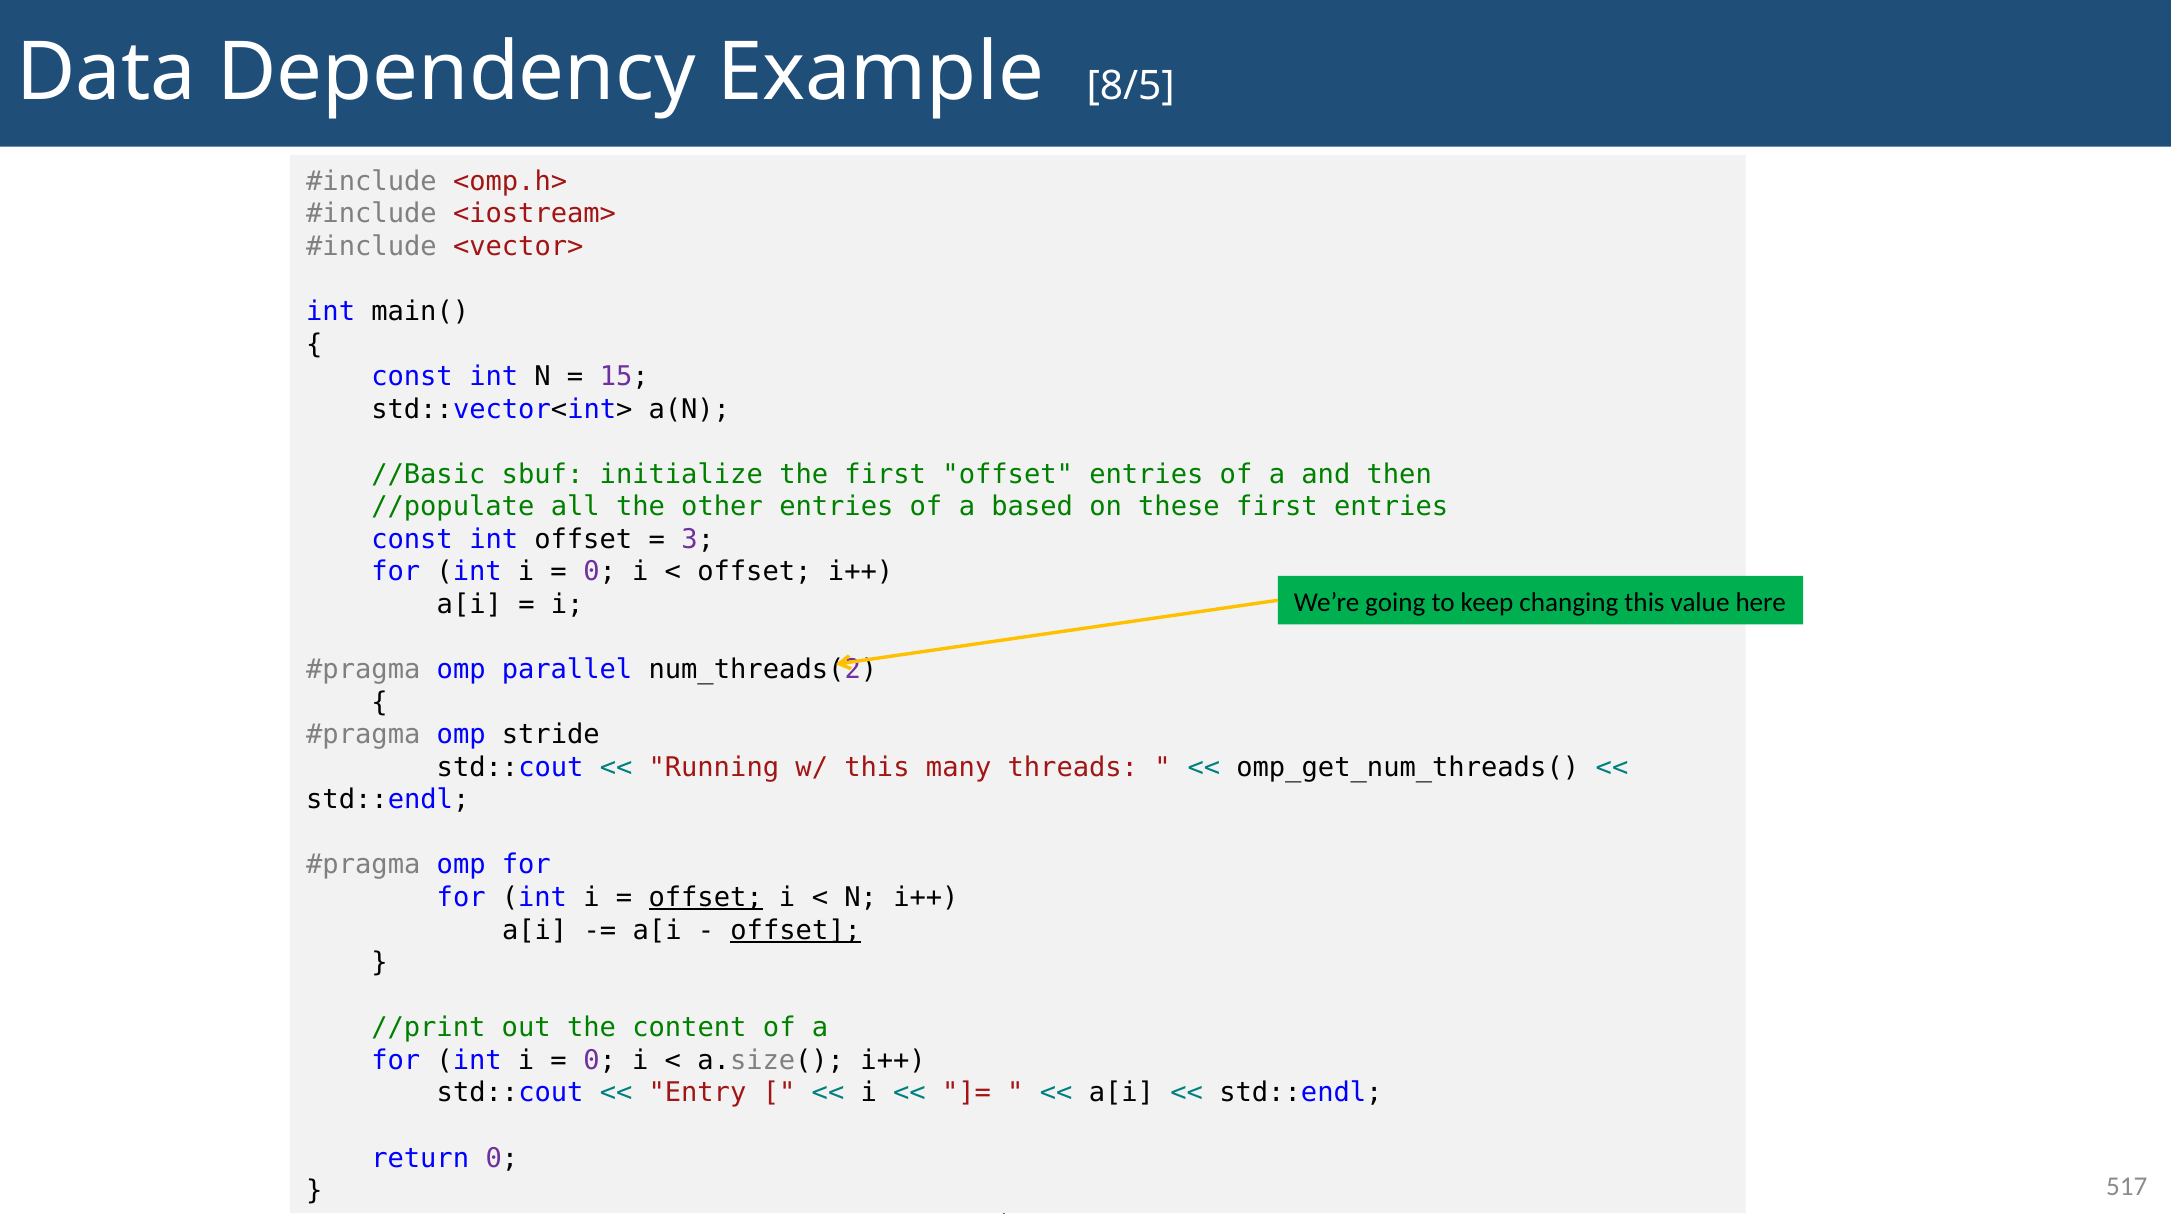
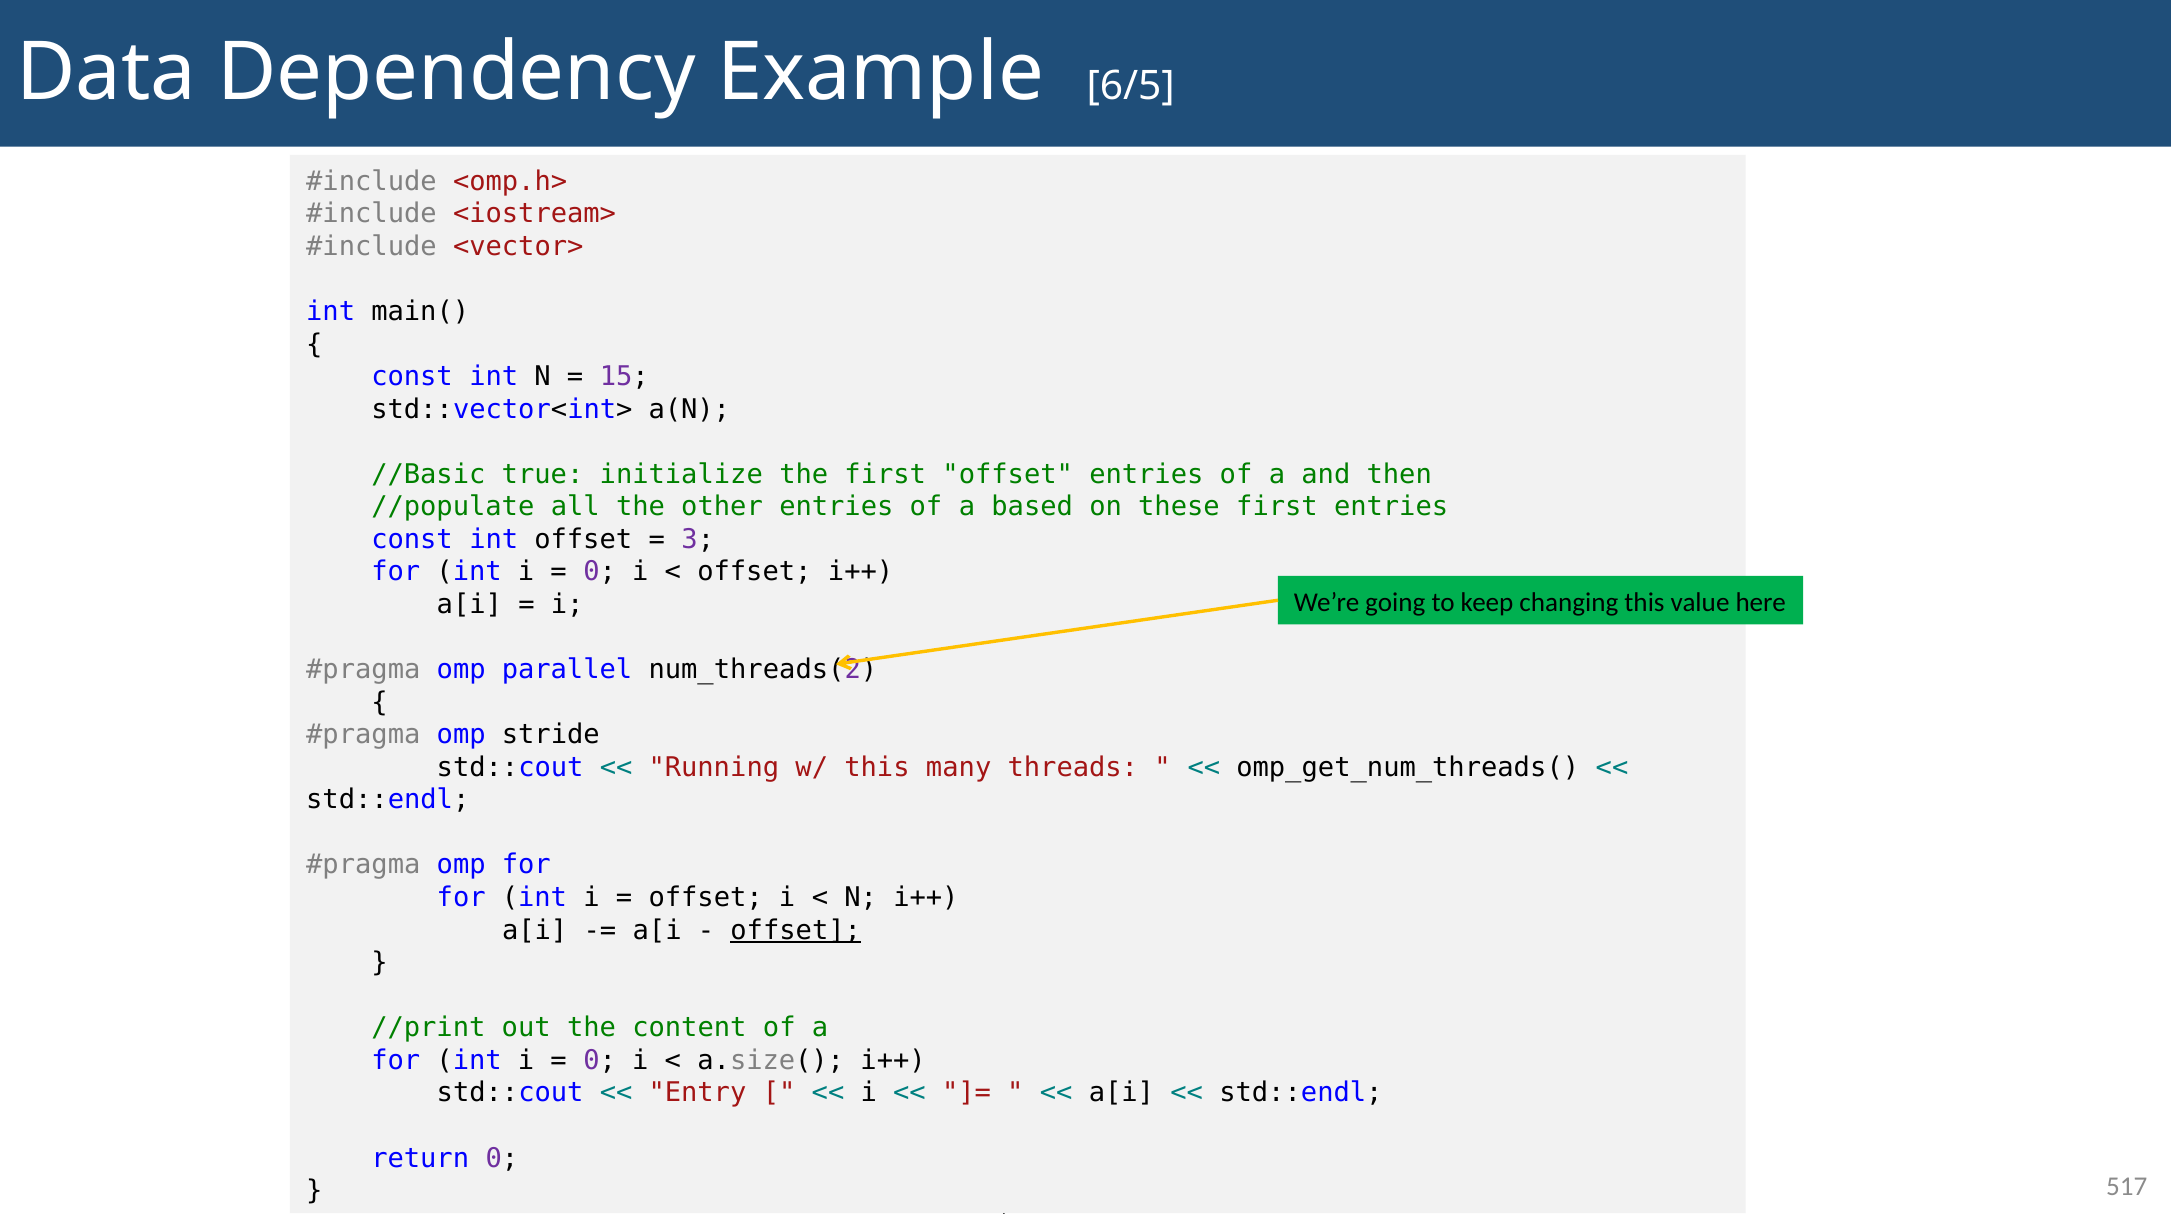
8/5: 8/5 -> 6/5
sbuf: sbuf -> true
offset at (706, 898) underline: present -> none
